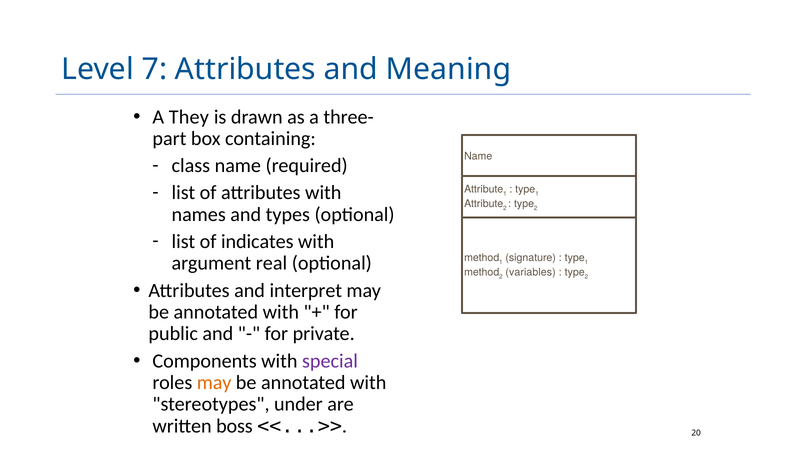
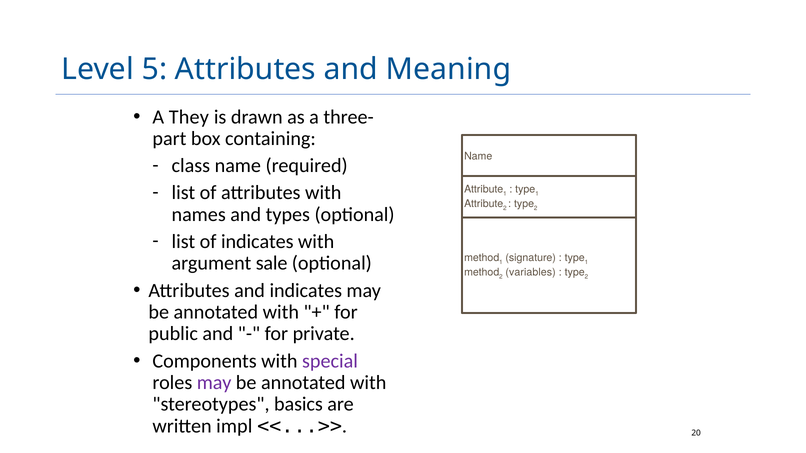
7: 7 -> 5
real: real -> sale
and interpret: interpret -> indicates
may at (214, 383) colour: orange -> purple
under: under -> basics
boss: boss -> impl
